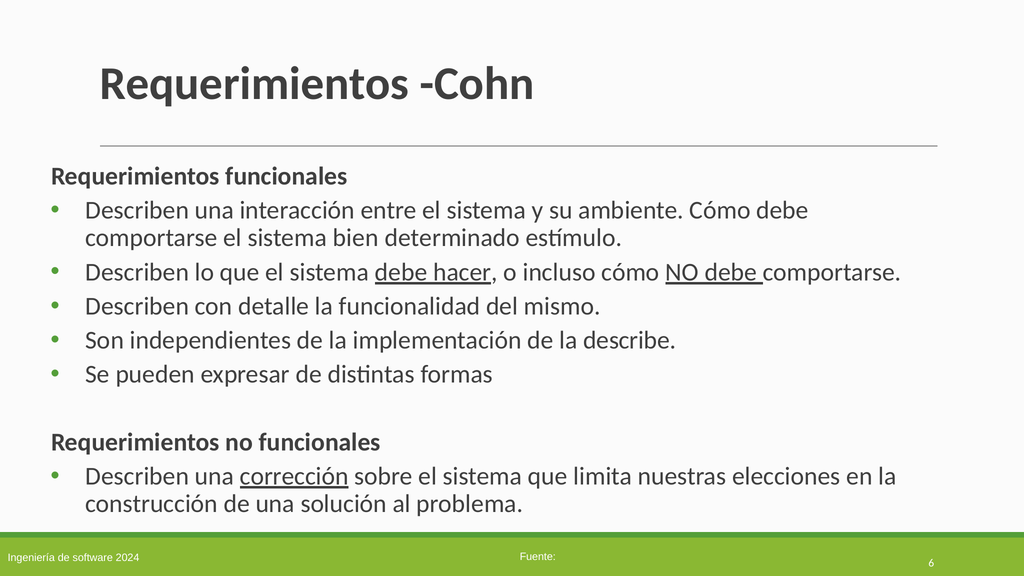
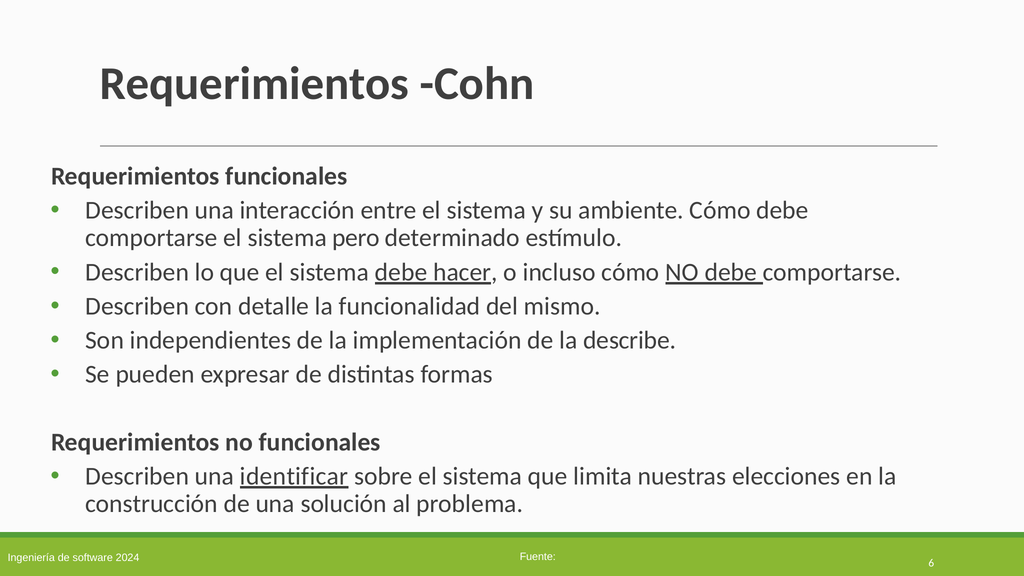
bien: bien -> pero
corrección: corrección -> identificar
